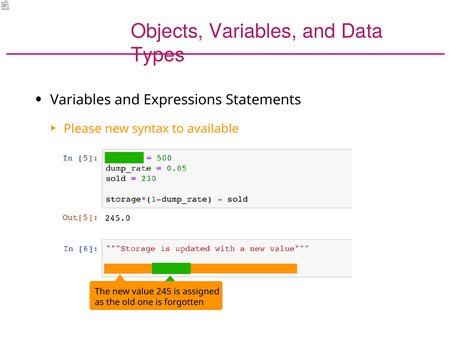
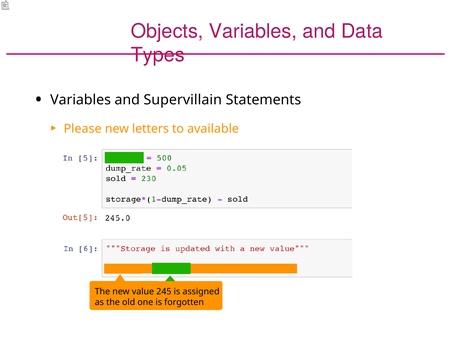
Expressions: Expressions -> Supervillain
syntax: syntax -> letters
